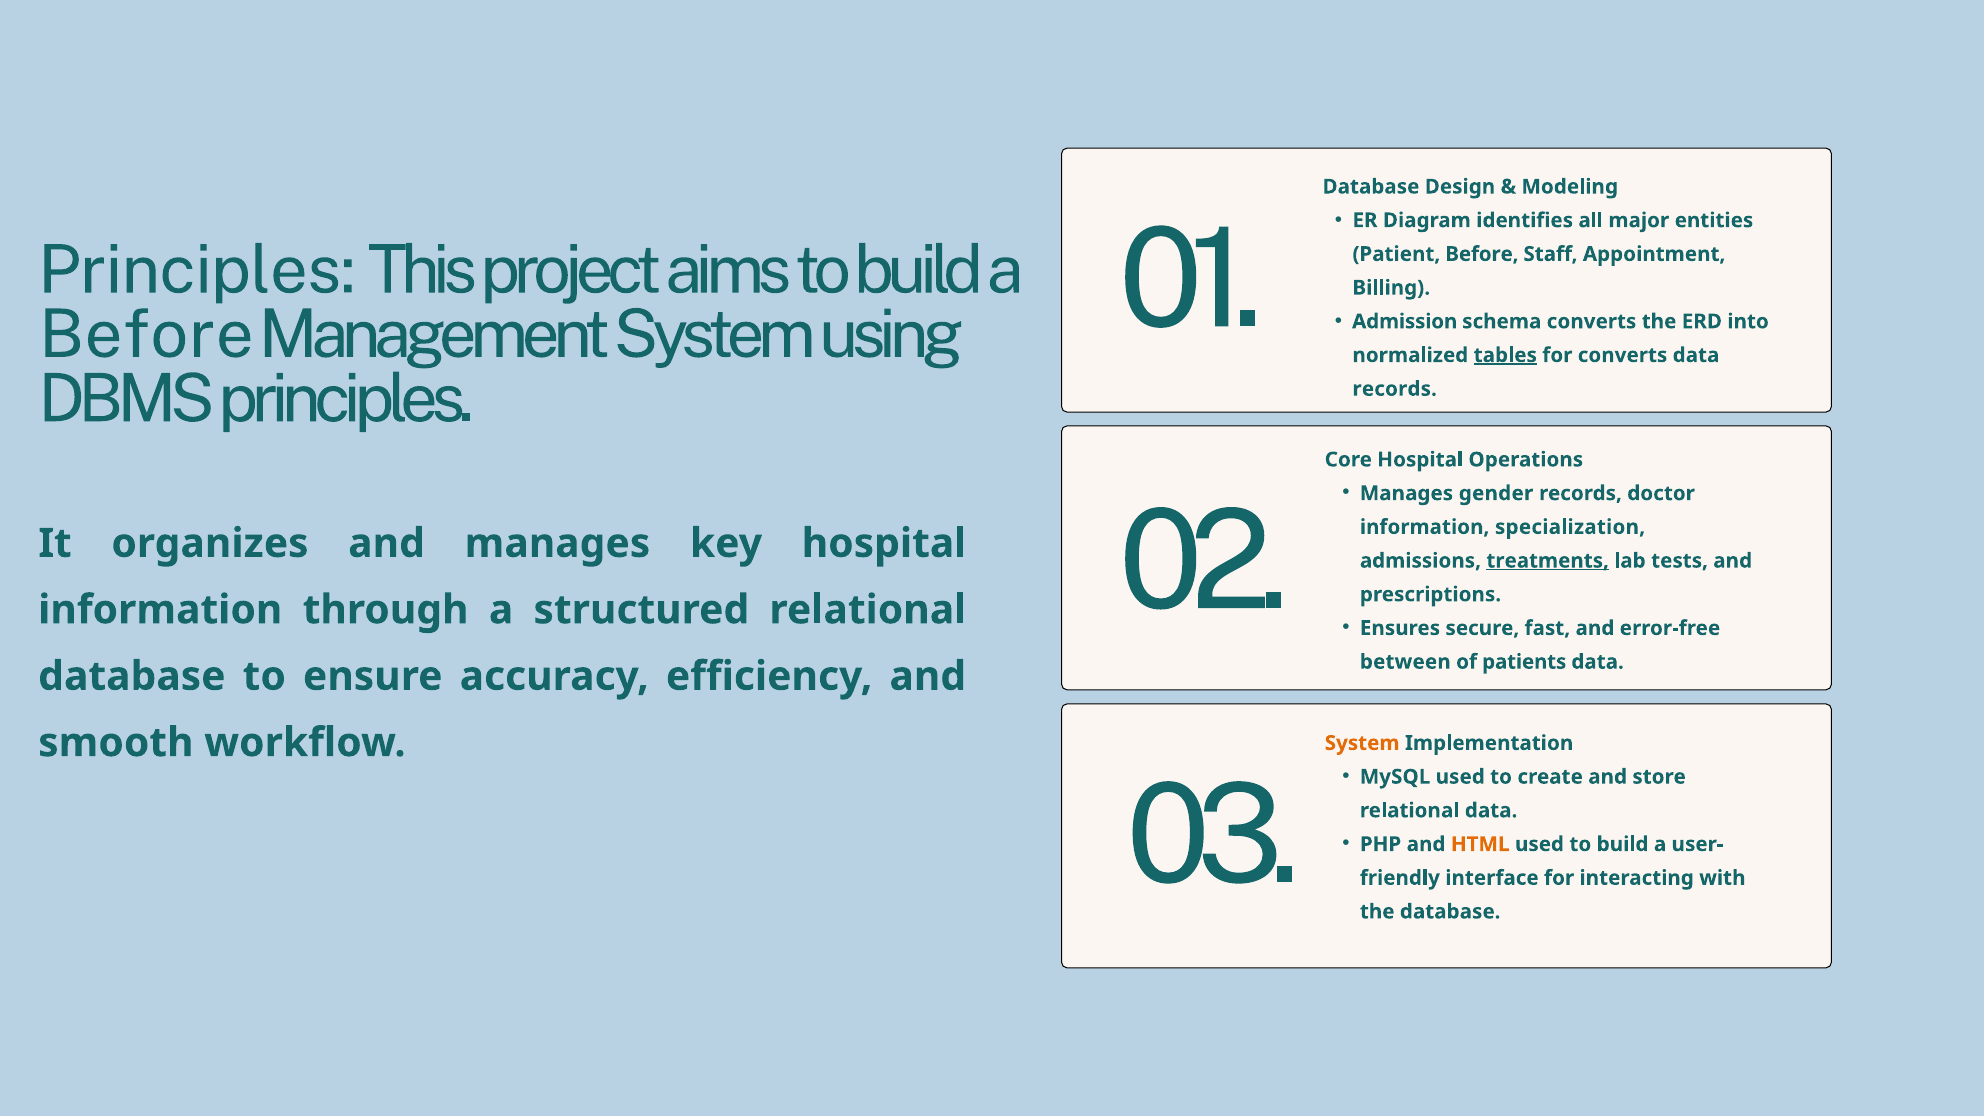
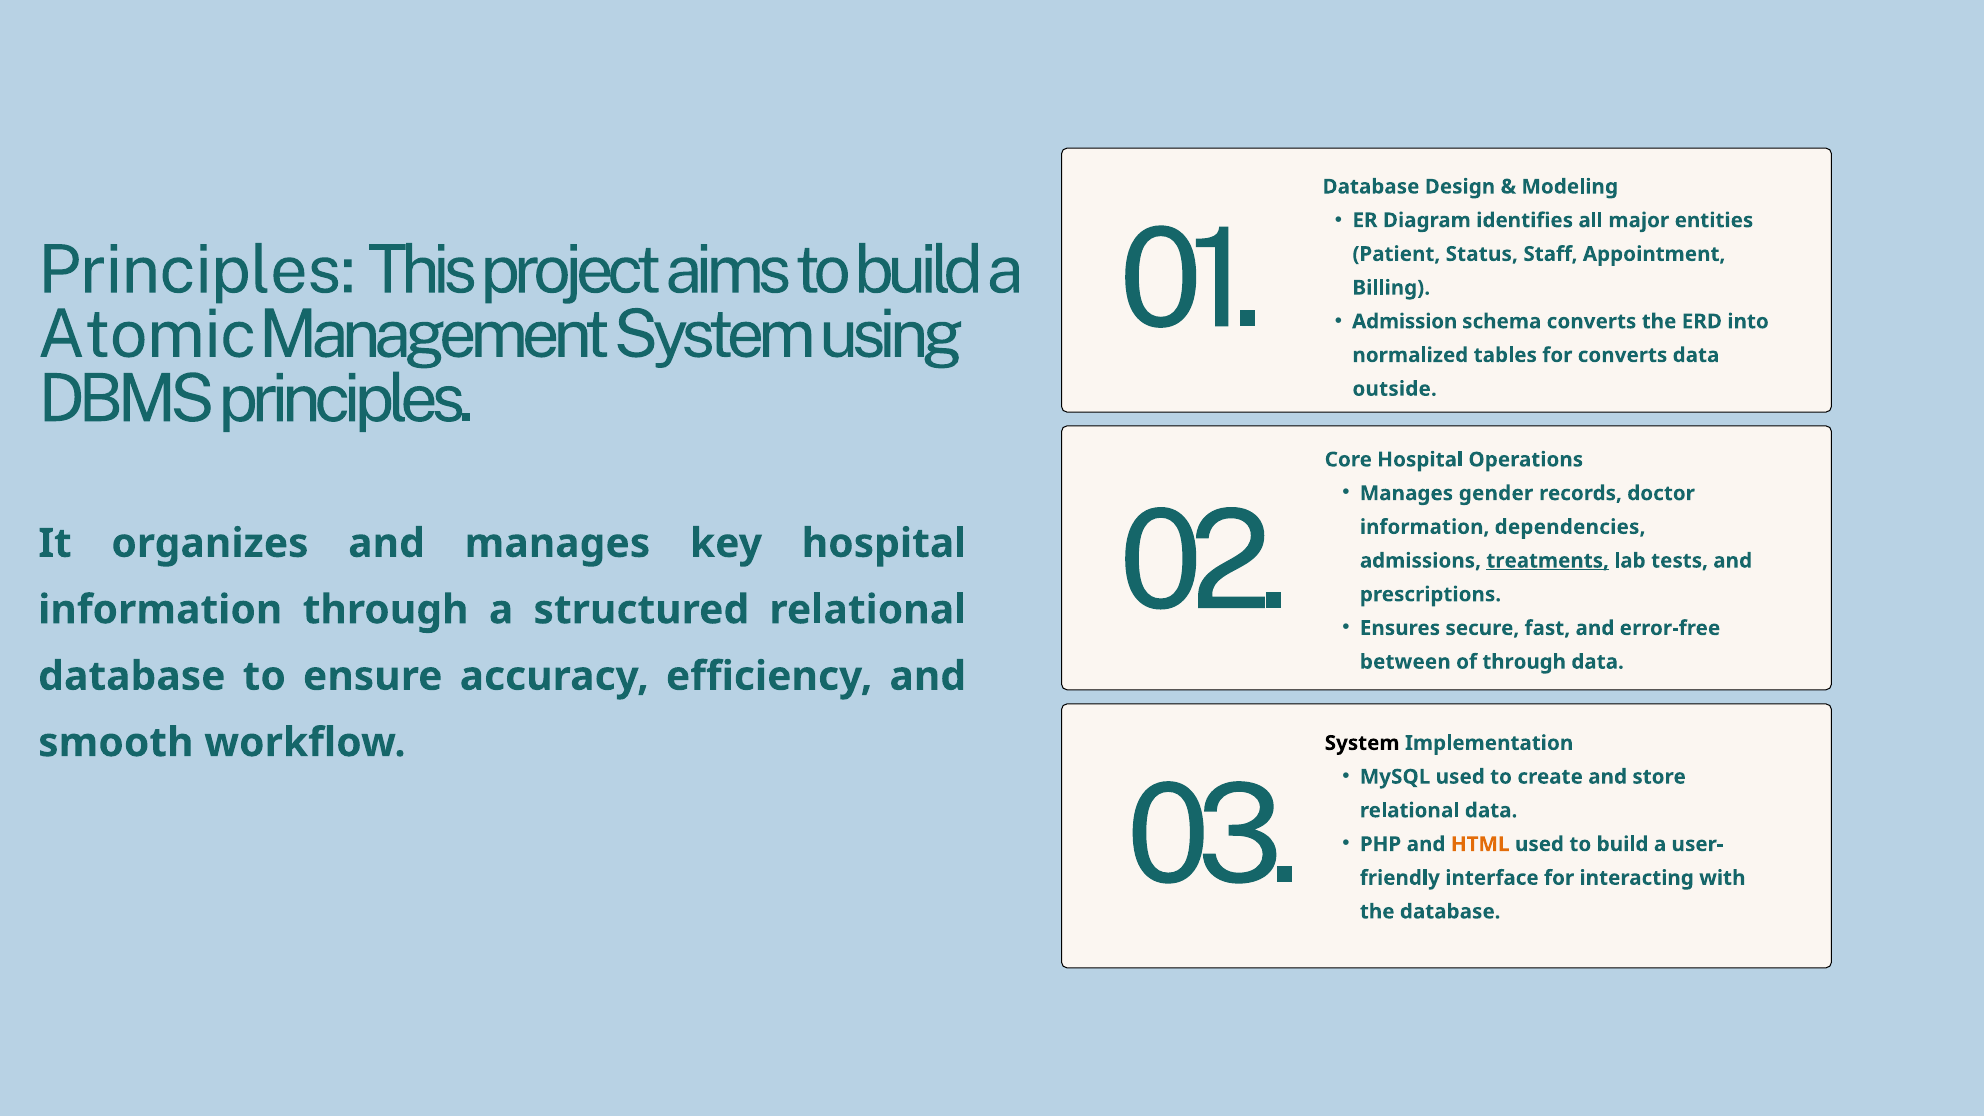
Patient Before: Before -> Status
Before at (146, 335): Before -> Atomic
tables underline: present -> none
records at (1395, 389): records -> outside
specialization: specialization -> dependencies
of patients: patients -> through
System at (1362, 743) colour: orange -> black
